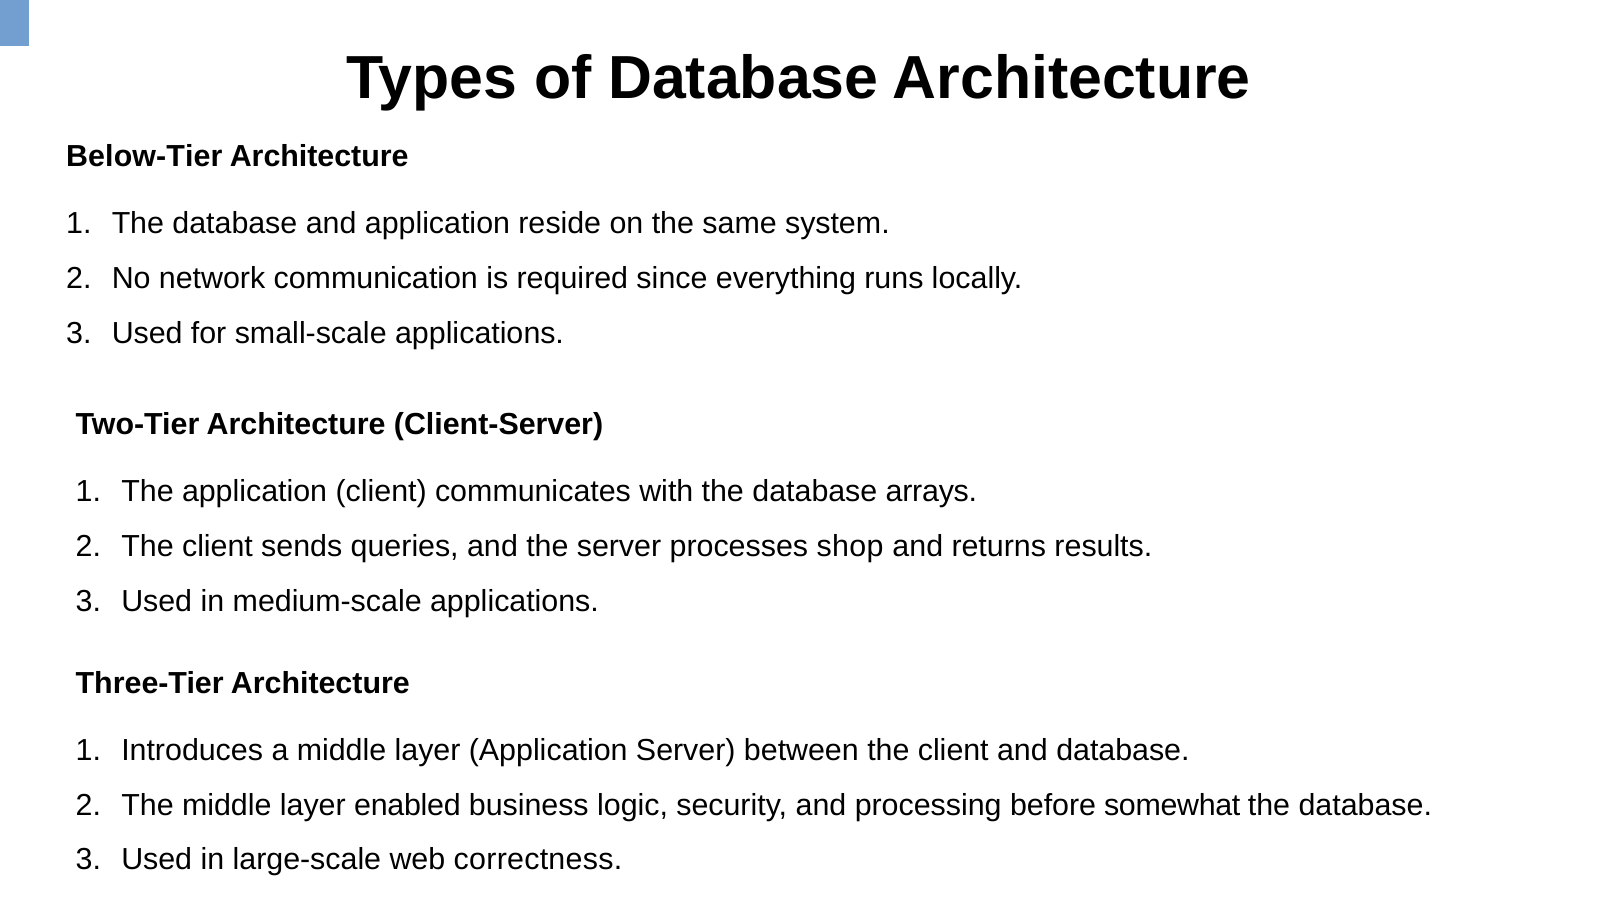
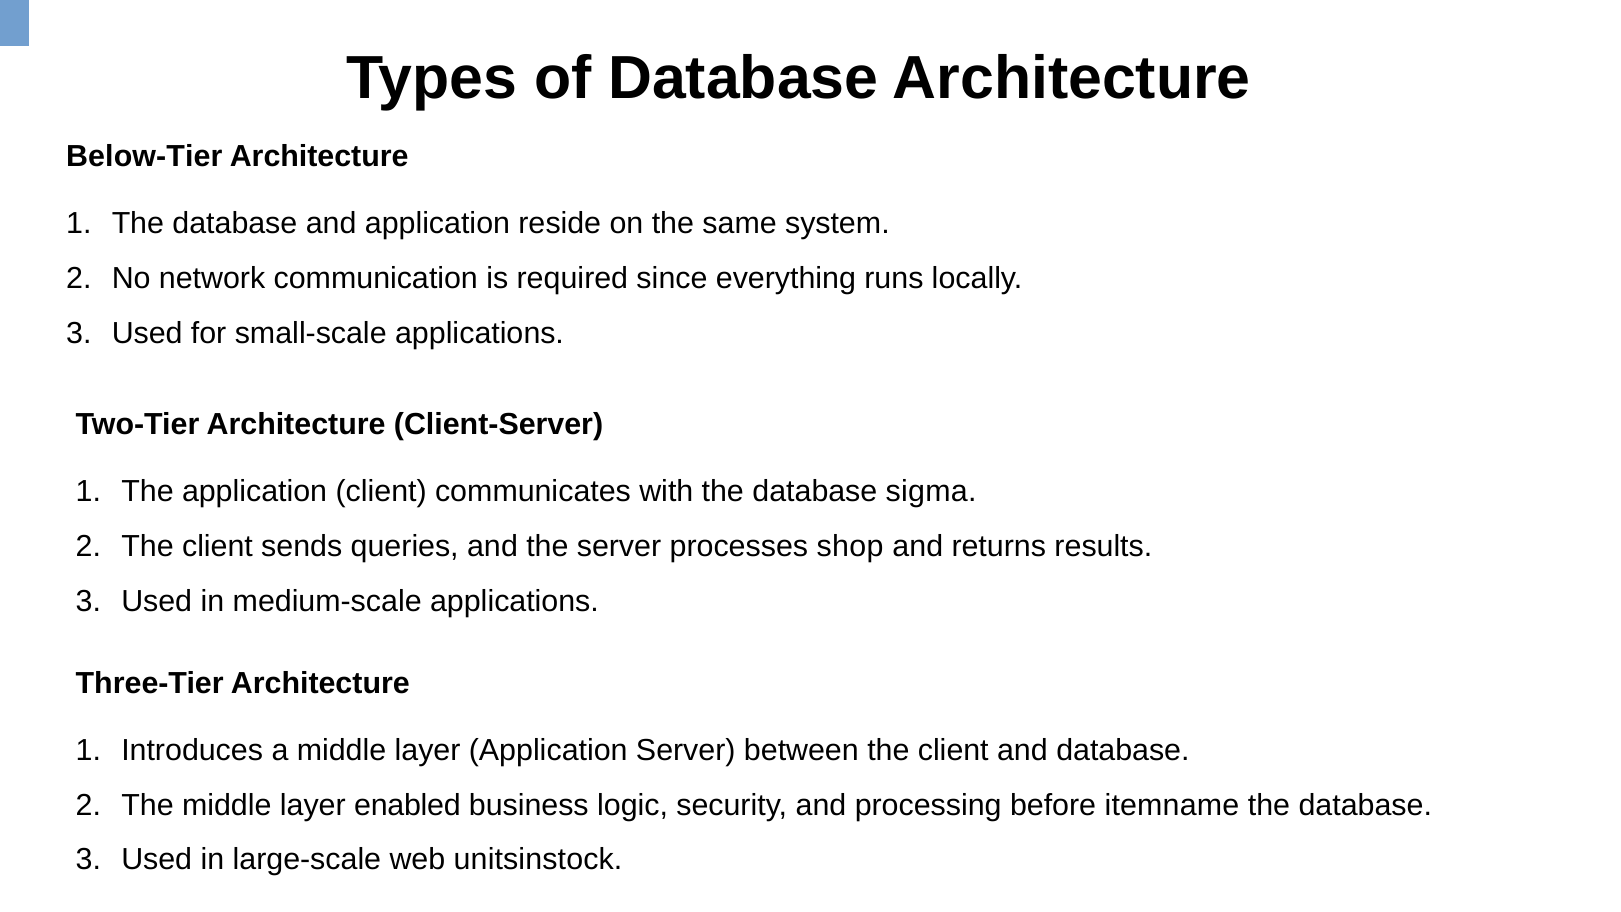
arrays: arrays -> sigma
somewhat: somewhat -> itemname
correctness: correctness -> unitsinstock
